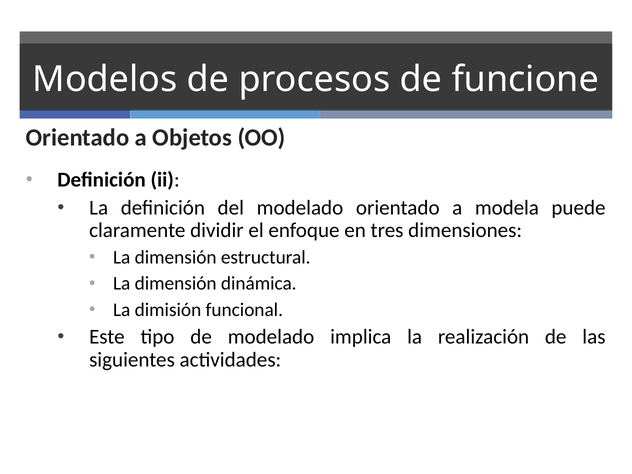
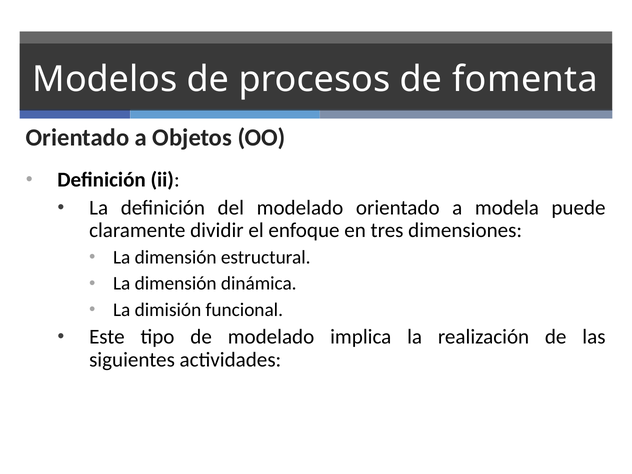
funcione: funcione -> fomenta
